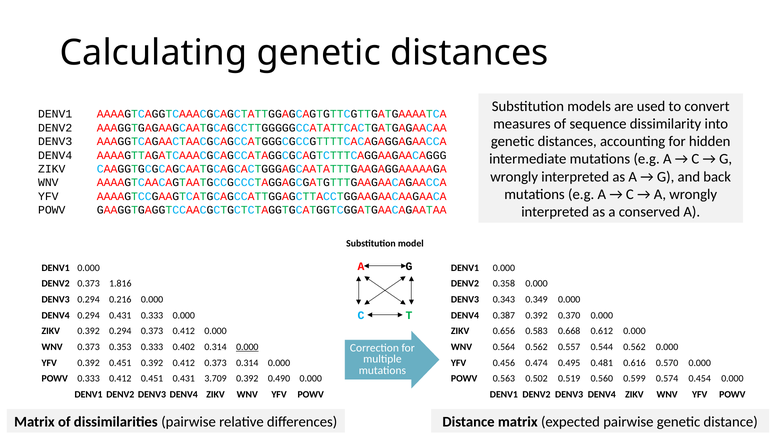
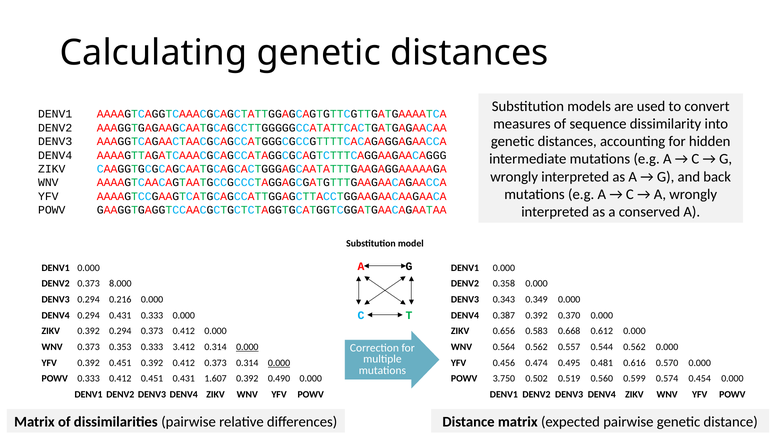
1.816: 1.816 -> 8.000
0.402: 0.402 -> 3.412
0.000 at (279, 363) underline: none -> present
3.709: 3.709 -> 1.607
0.563: 0.563 -> 3.750
